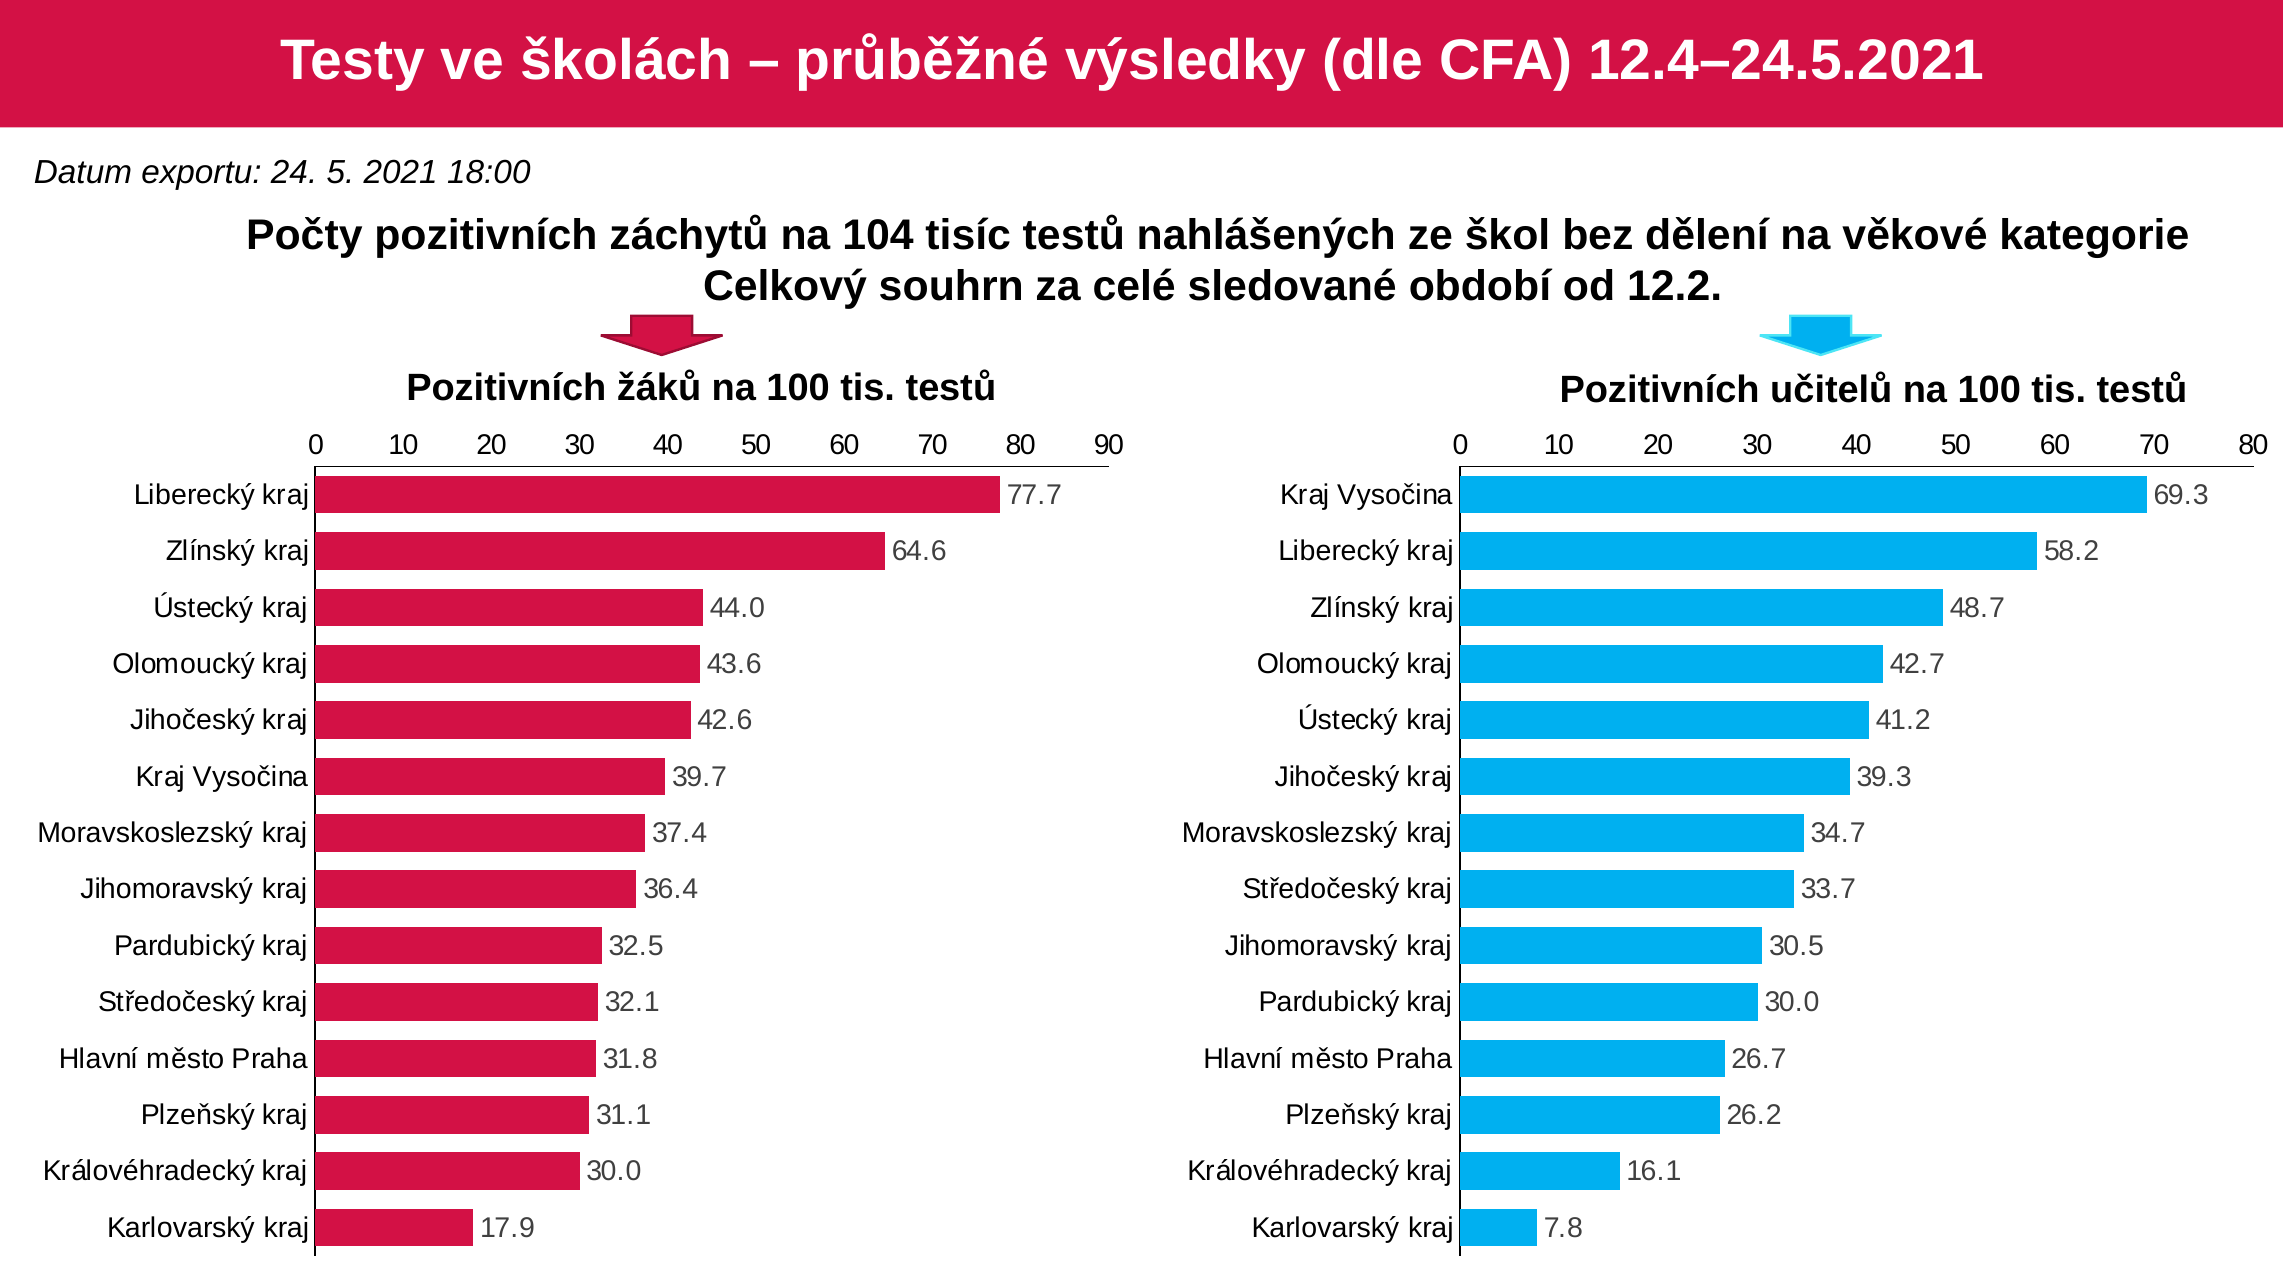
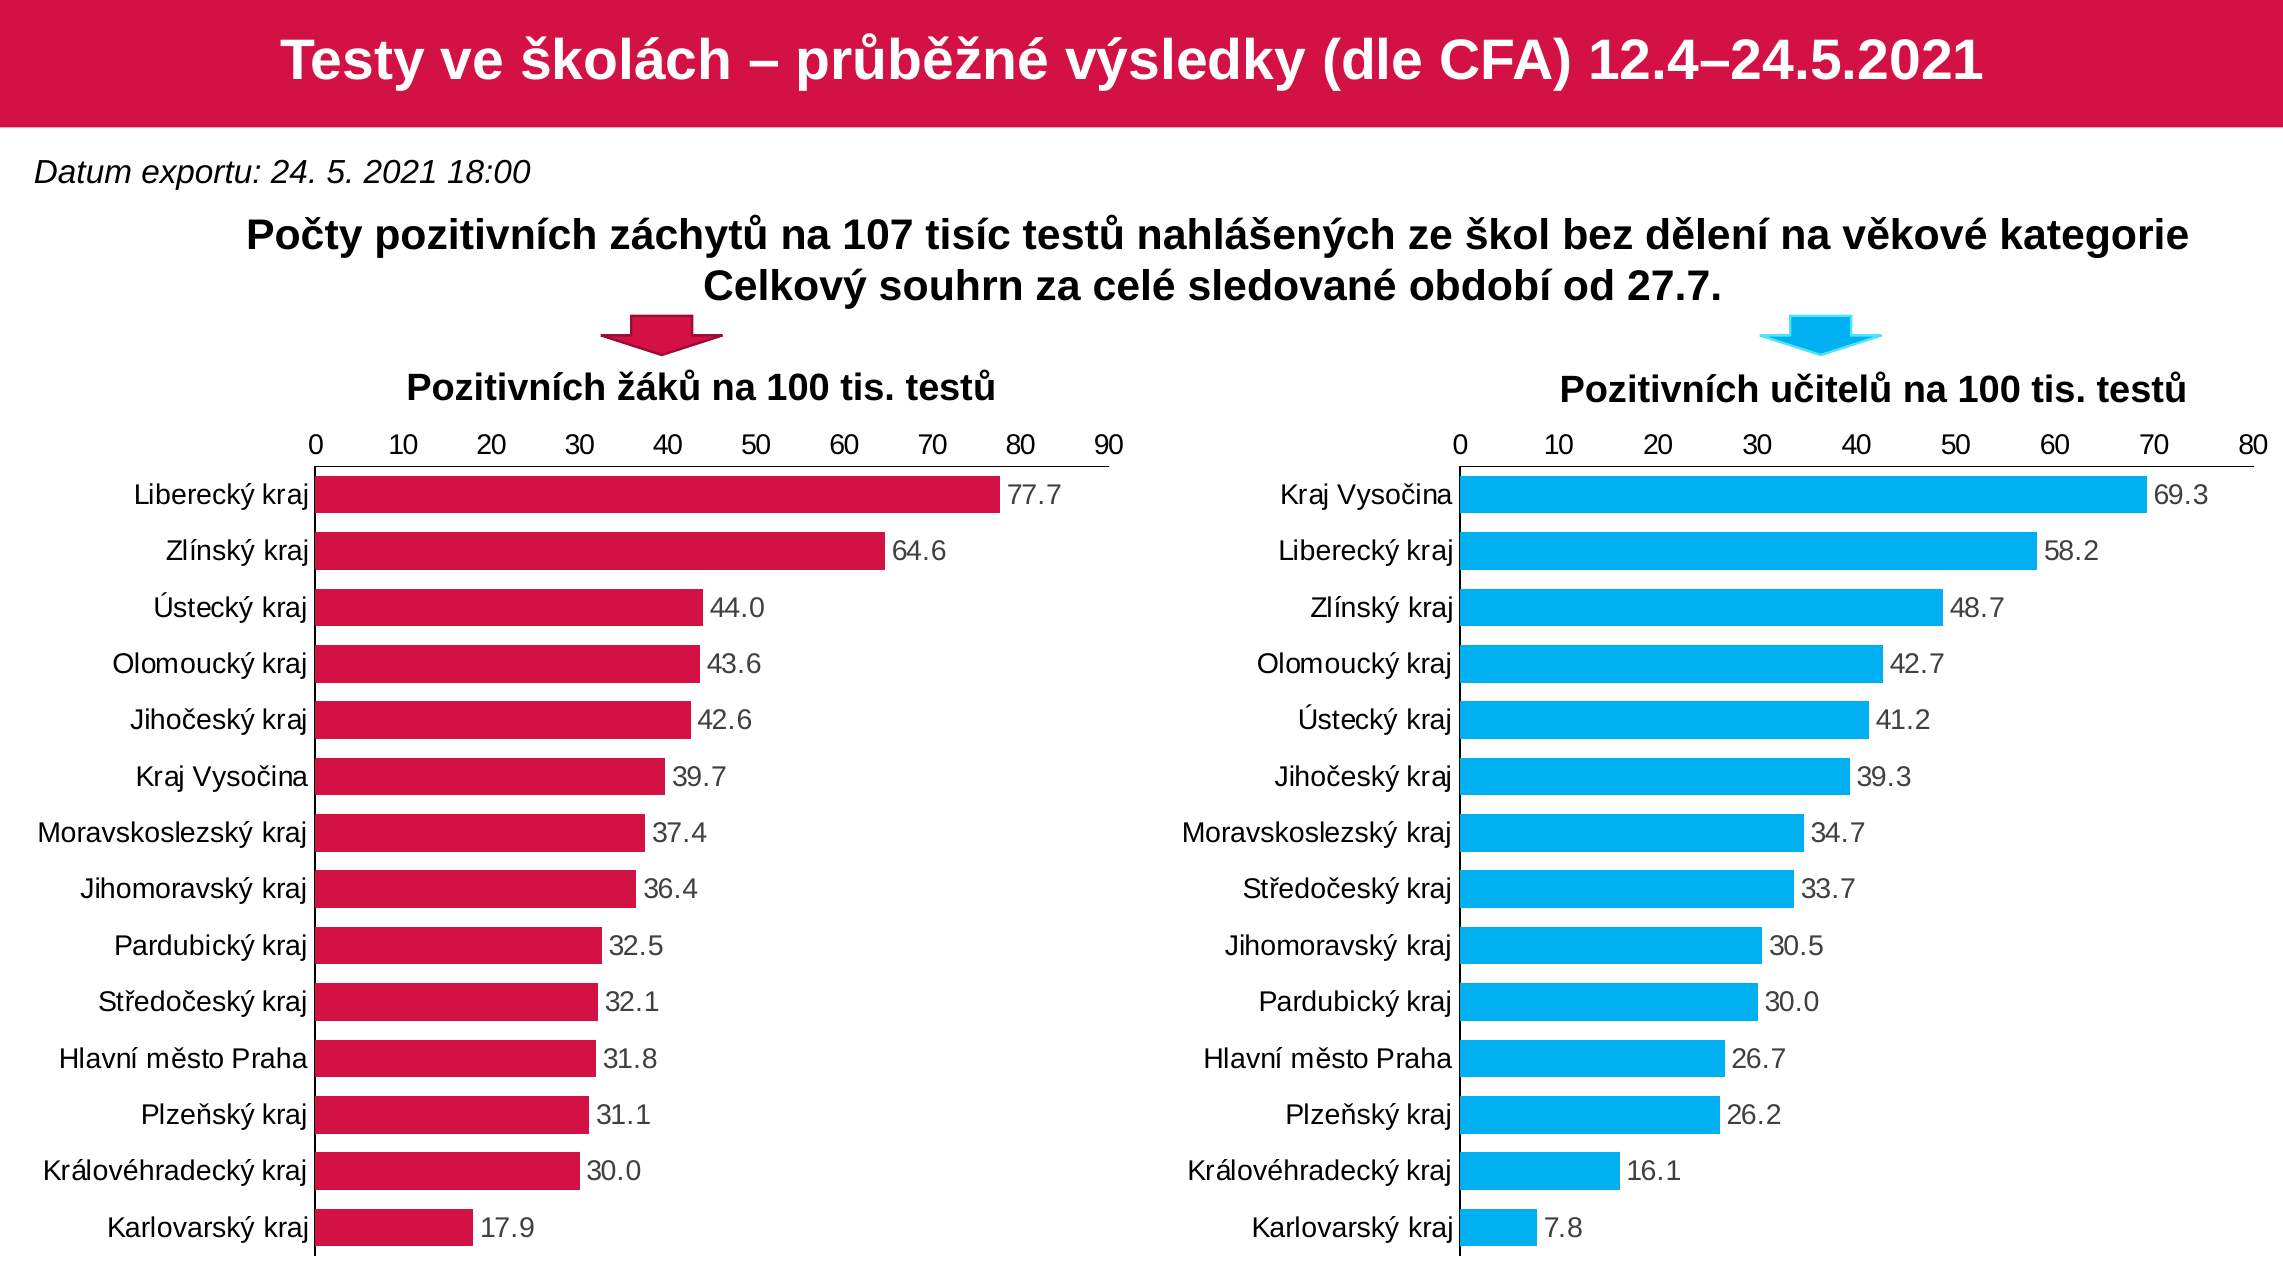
104: 104 -> 107
12.2: 12.2 -> 27.7
